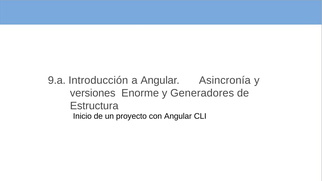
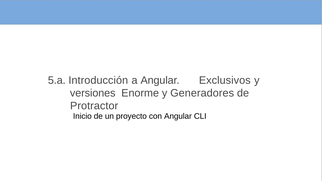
9.a: 9.a -> 5.a
Asincronía: Asincronía -> Exclusivos
Estructura: Estructura -> Protractor
